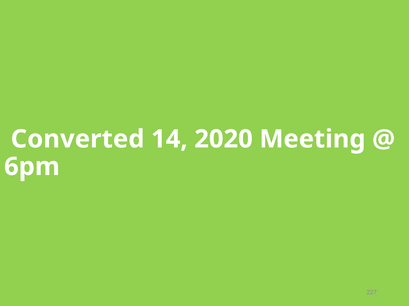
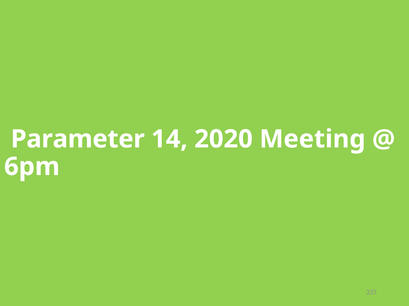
Converted: Converted -> Parameter
